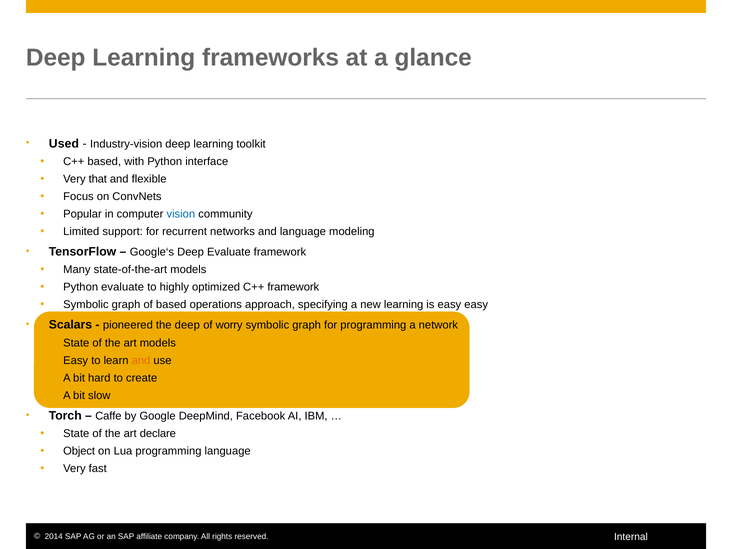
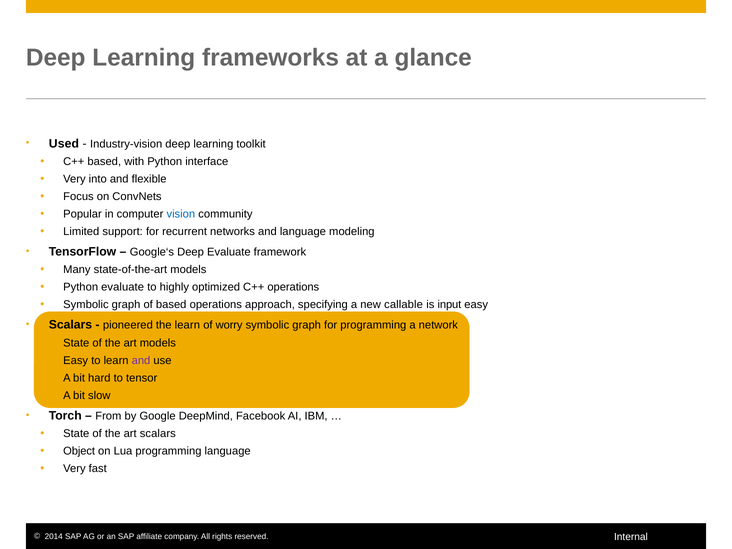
that: that -> into
C++ framework: framework -> operations
new learning: learning -> callable
is easy: easy -> input
the deep: deep -> learn
and at (141, 360) colour: orange -> purple
create: create -> tensor
Caffe: Caffe -> From
art declare: declare -> scalars
